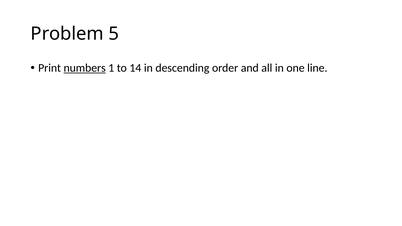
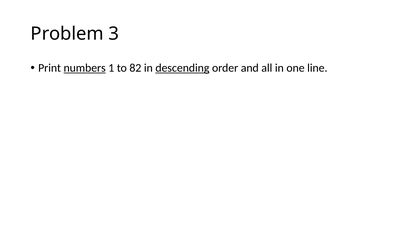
5: 5 -> 3
14: 14 -> 82
descending underline: none -> present
